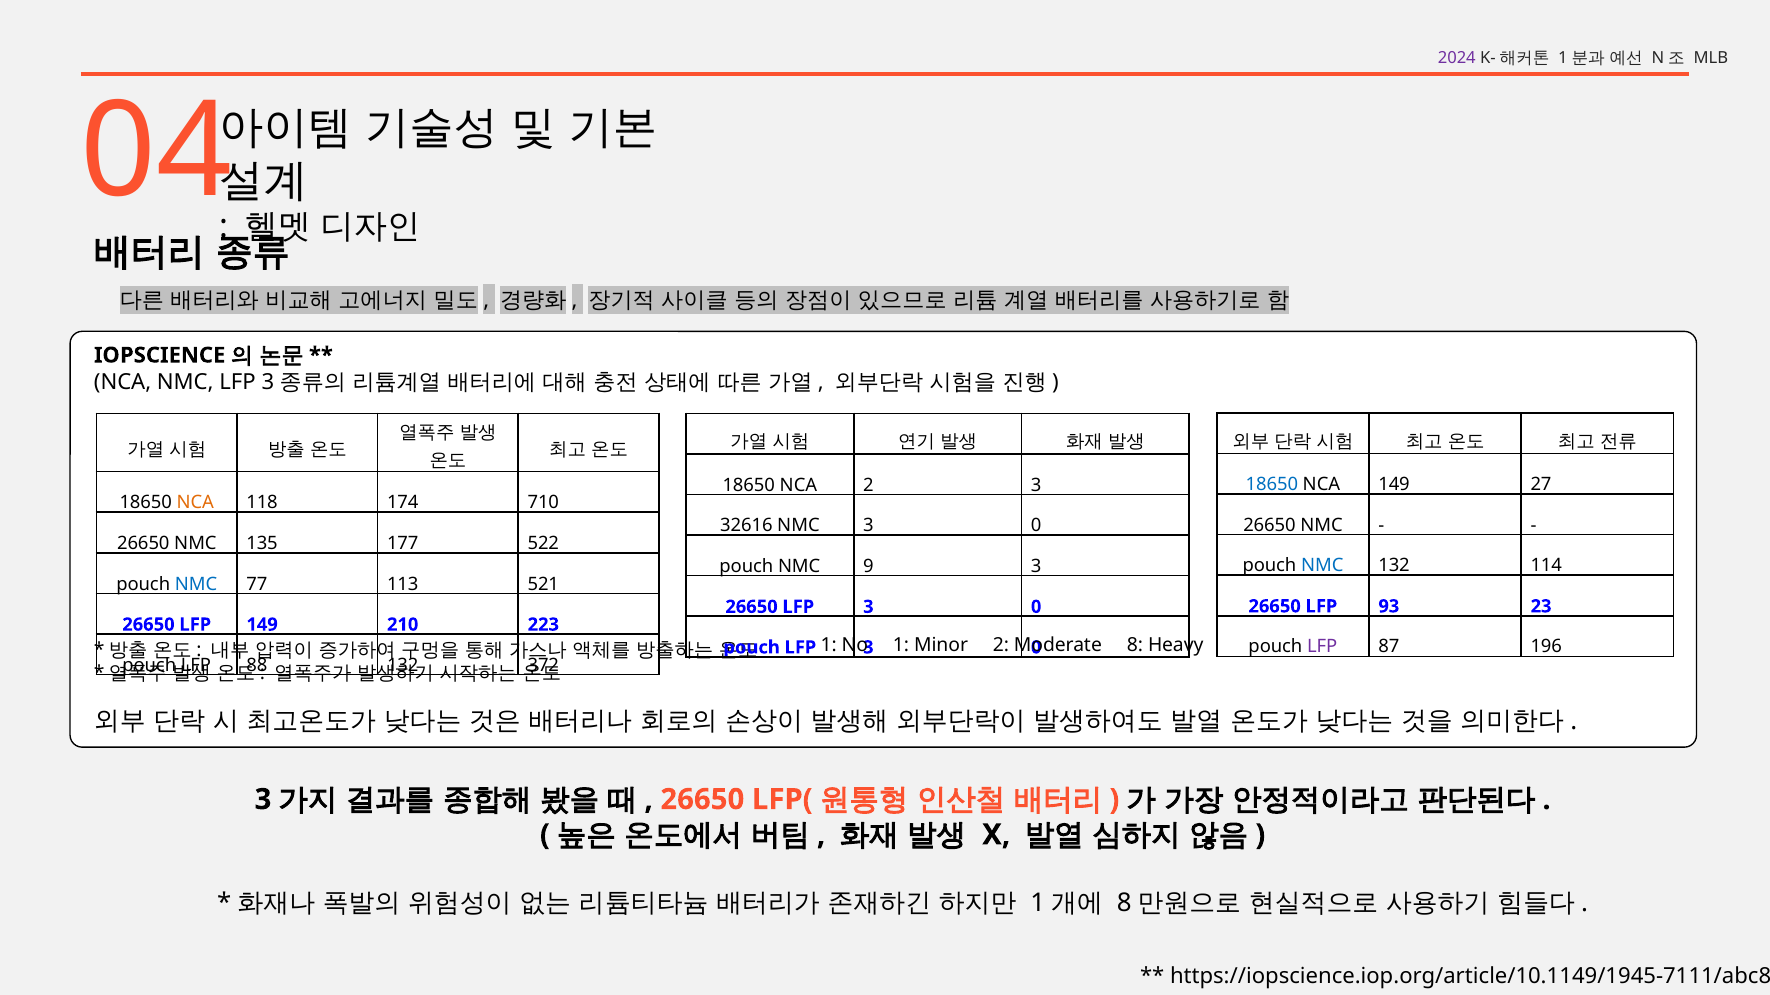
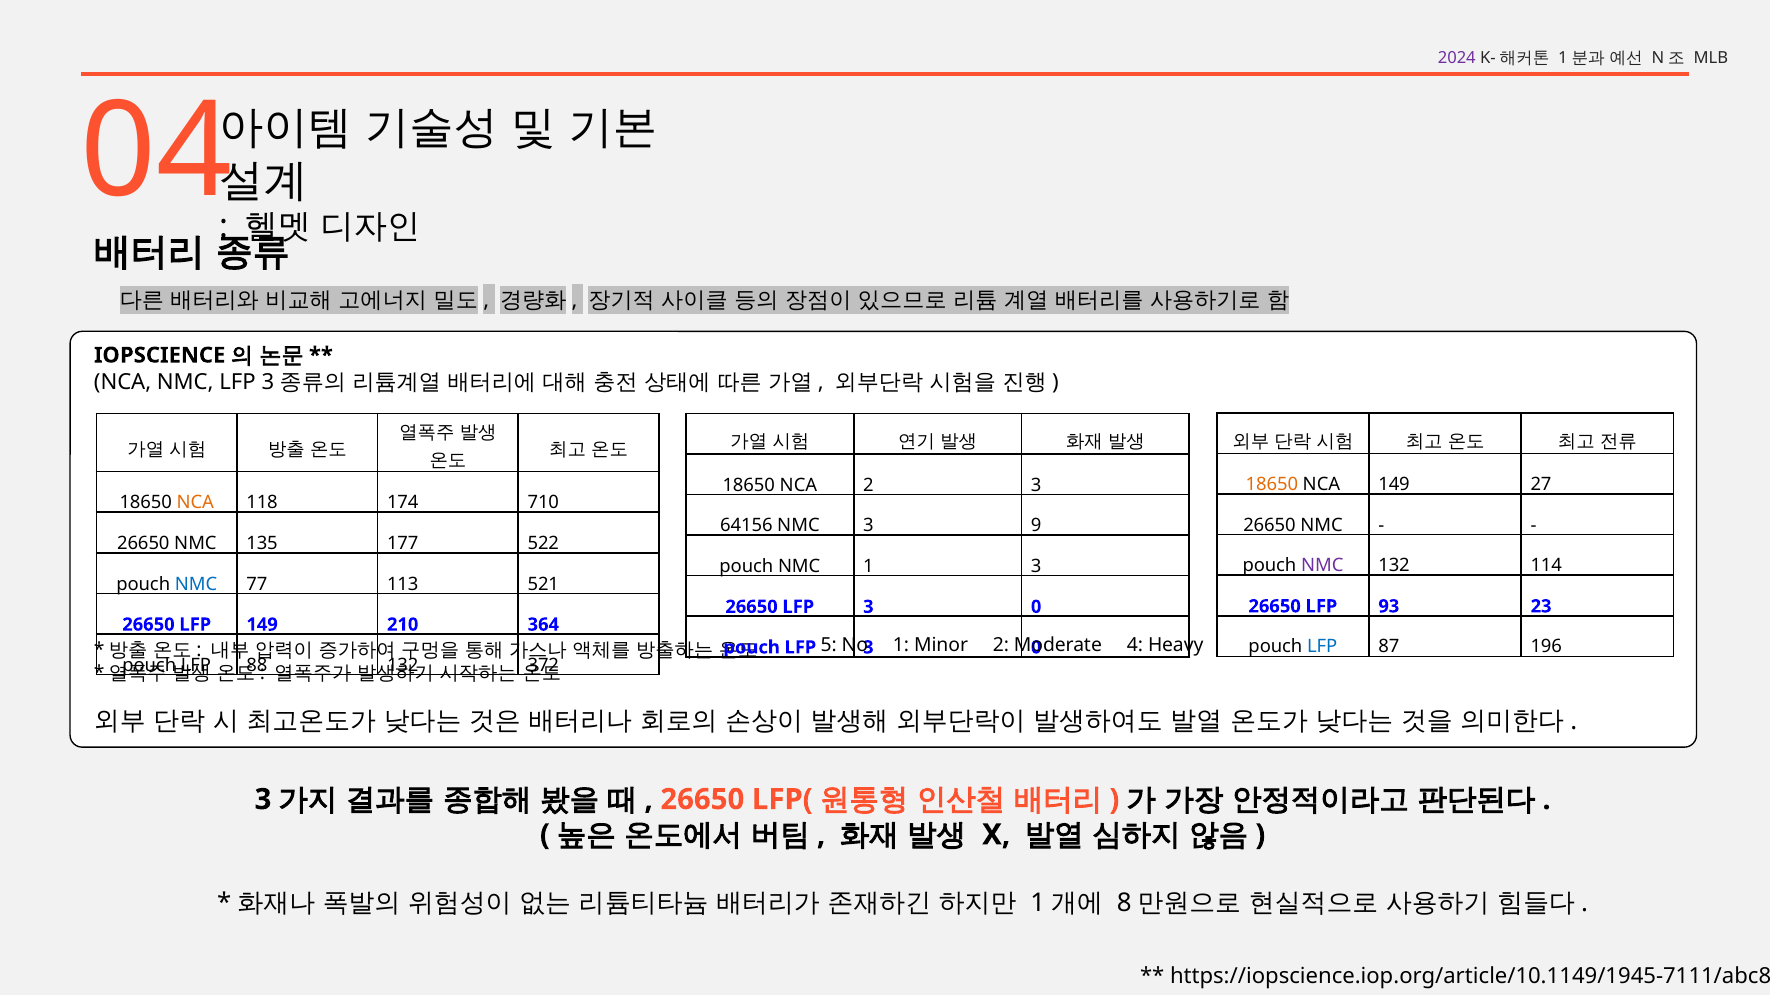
18650 at (1272, 485) colour: blue -> orange
32616: 32616 -> 64156
NMC 3 0: 0 -> 9
NMC at (1322, 566) colour: blue -> purple
NMC 9: 9 -> 1
223: 223 -> 364
1 at (829, 646): 1 -> 5
8: 8 -> 4
LFP at (1322, 647) colour: purple -> blue
